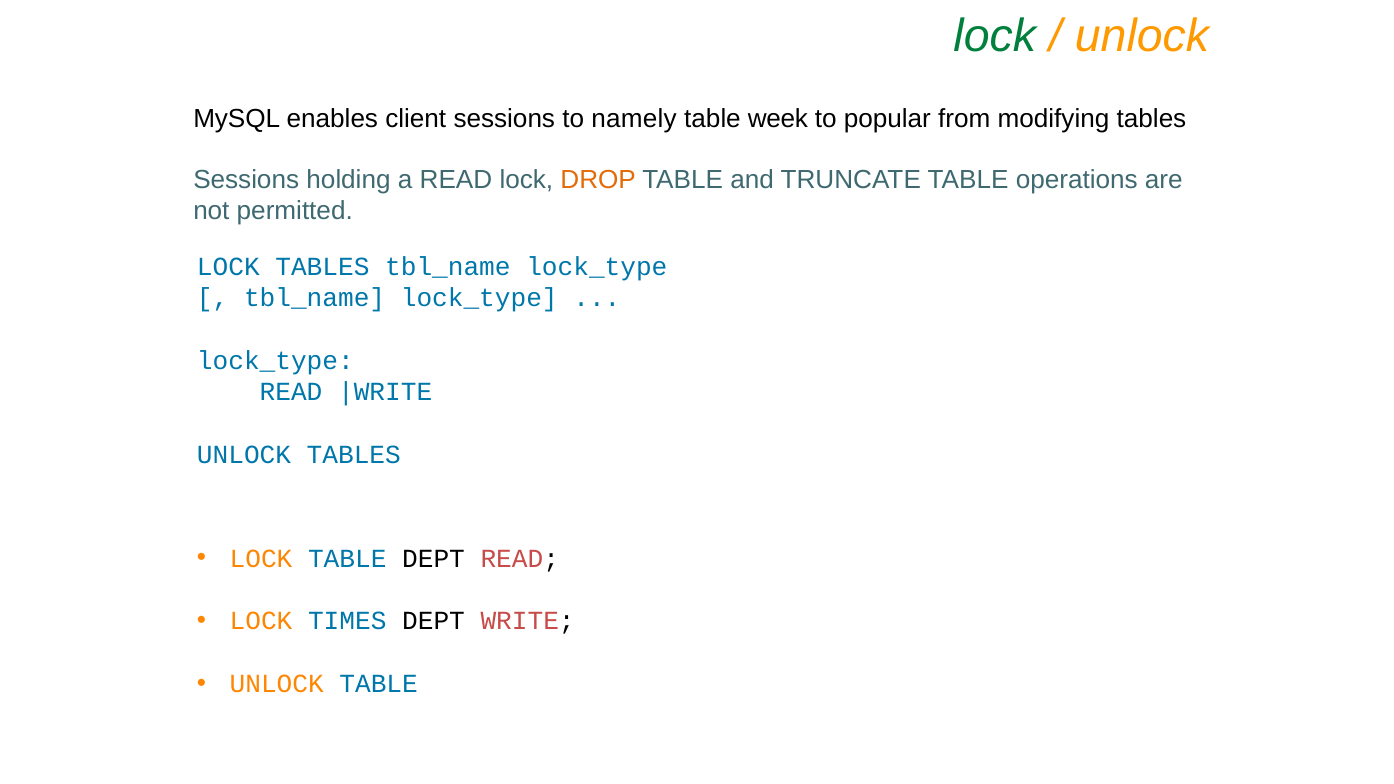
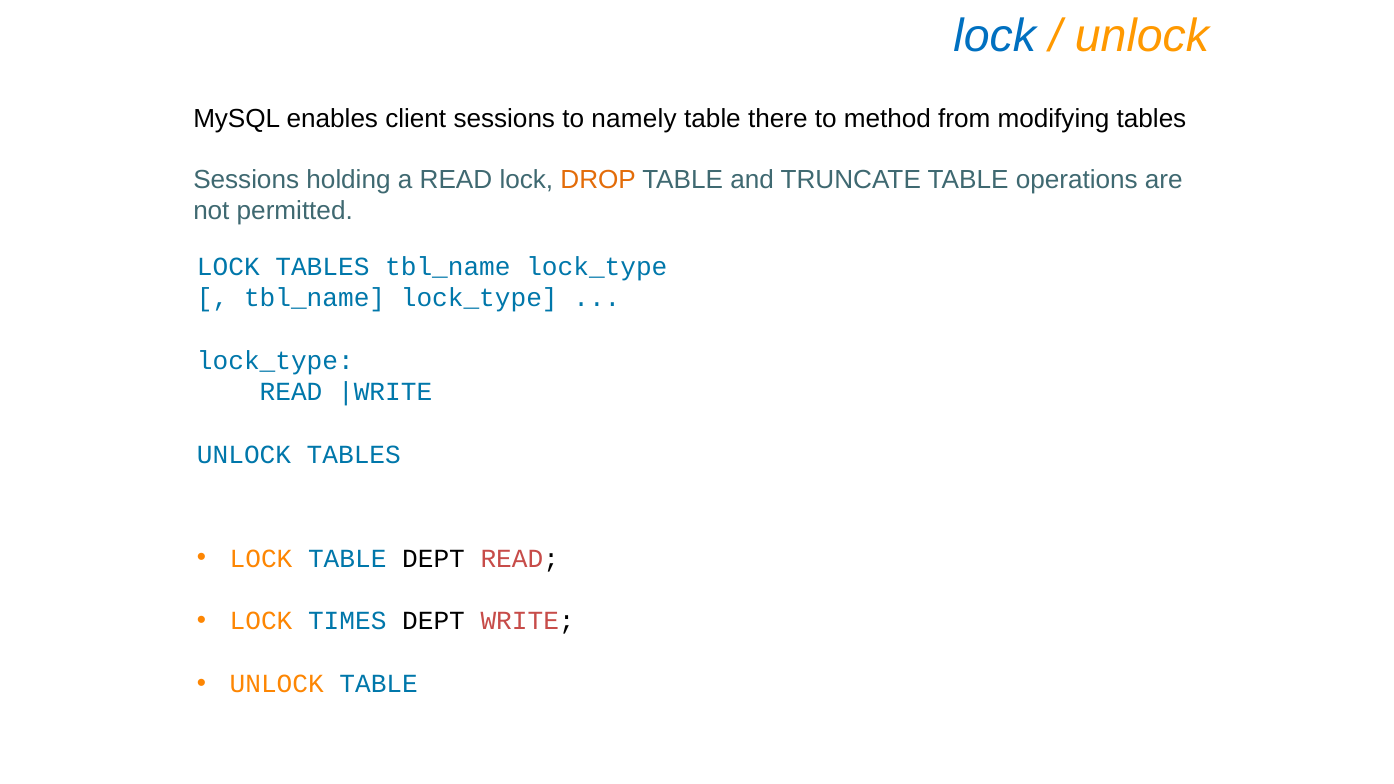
lock at (995, 36) colour: green -> blue
week: week -> there
popular: popular -> method
